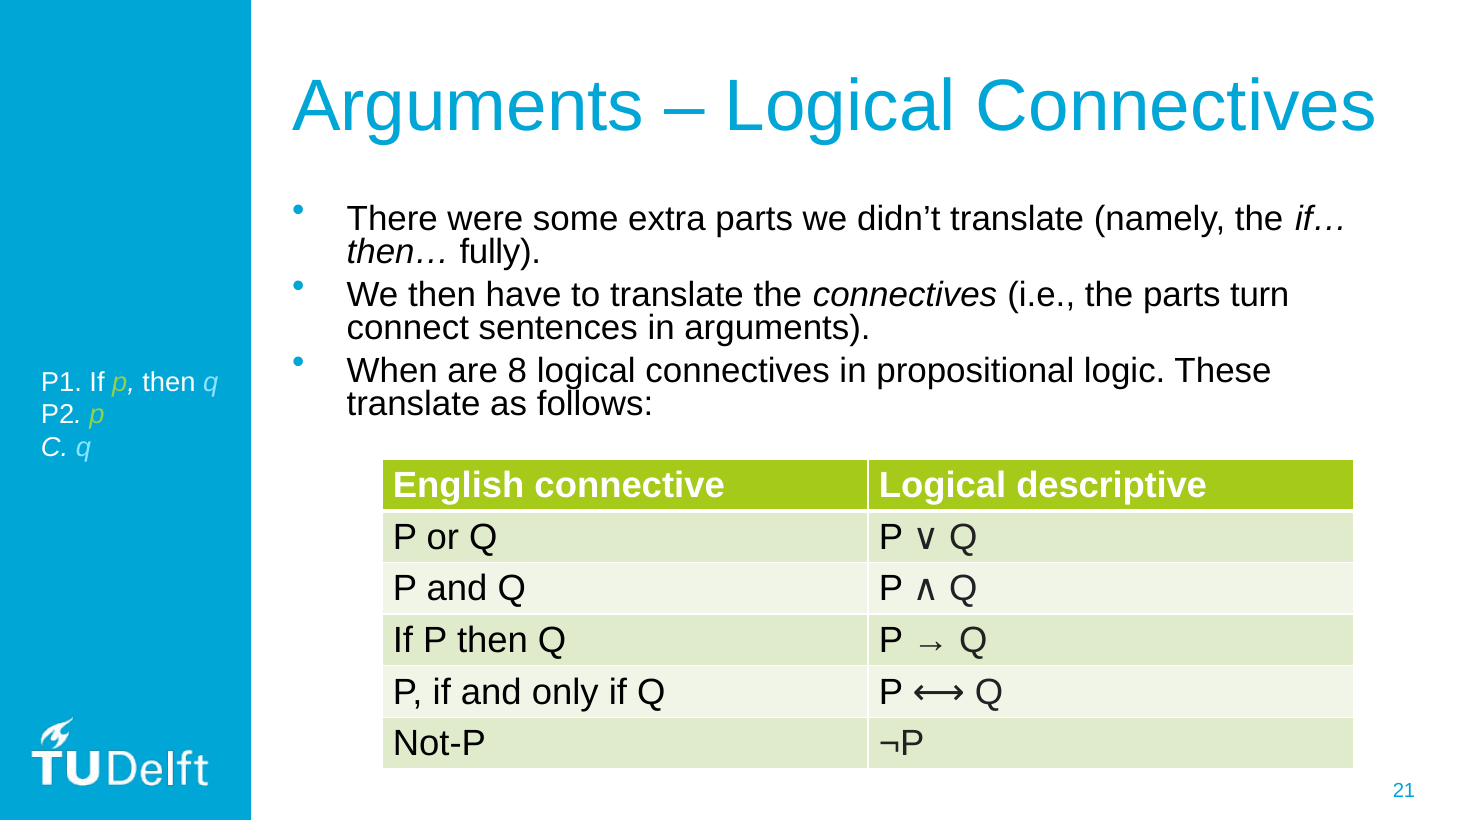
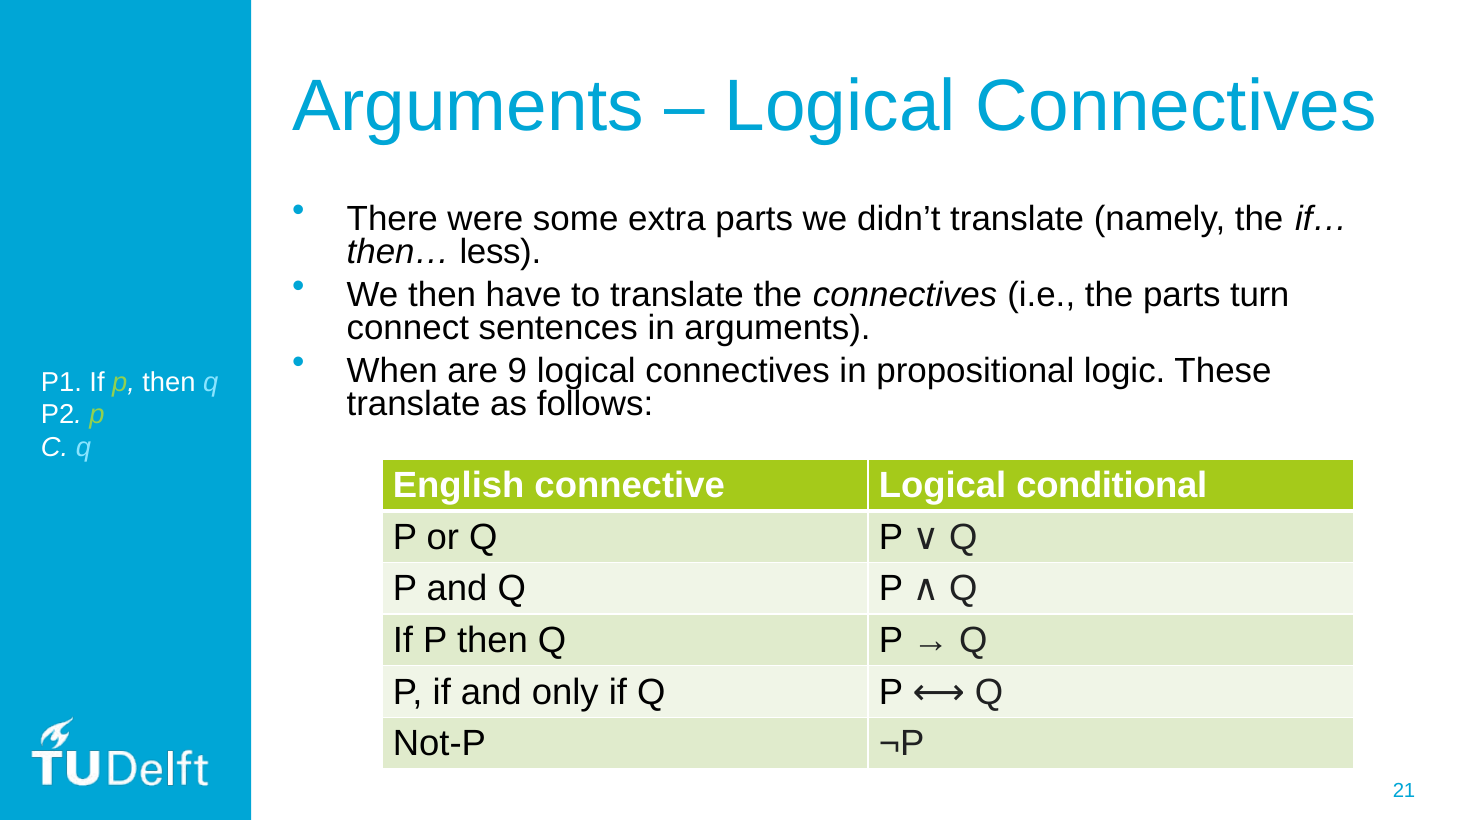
fully: fully -> less
8: 8 -> 9
descriptive: descriptive -> conditional
